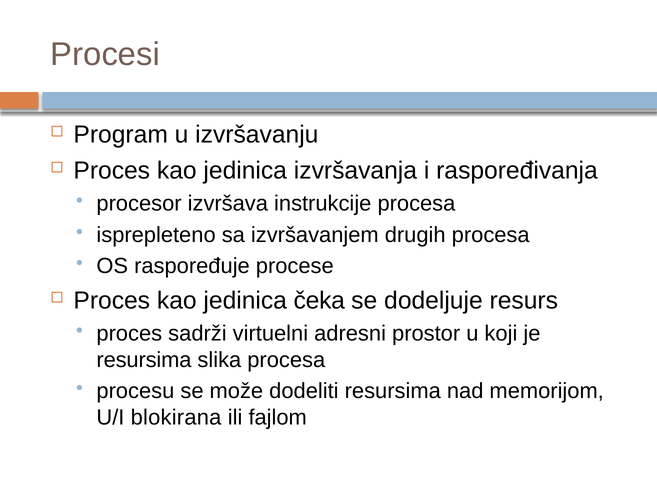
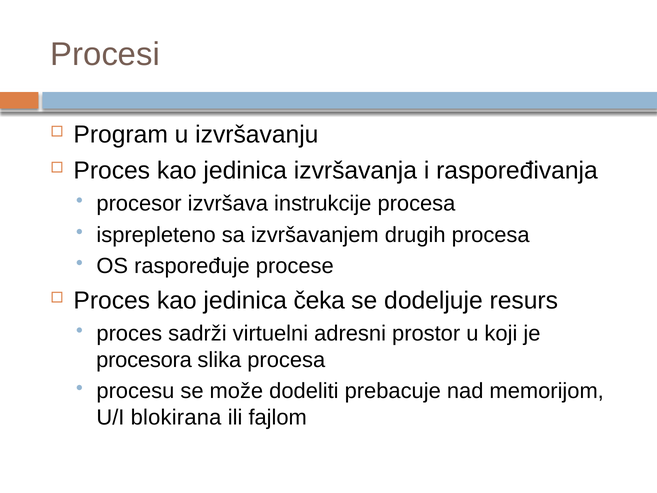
resursima at (144, 360): resursima -> procesora
dodeliti resursima: resursima -> prebacuje
